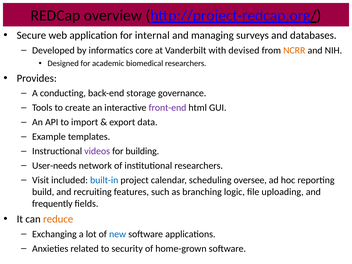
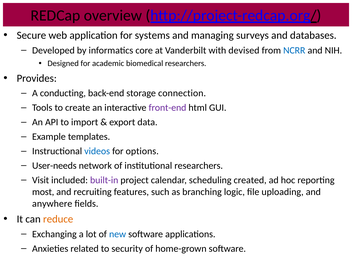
internal: internal -> systems
NCRR colour: orange -> blue
governance: governance -> connection
videos colour: purple -> blue
building: building -> options
built-in colour: blue -> purple
oversee: oversee -> created
build: build -> most
frequently: frequently -> anywhere
